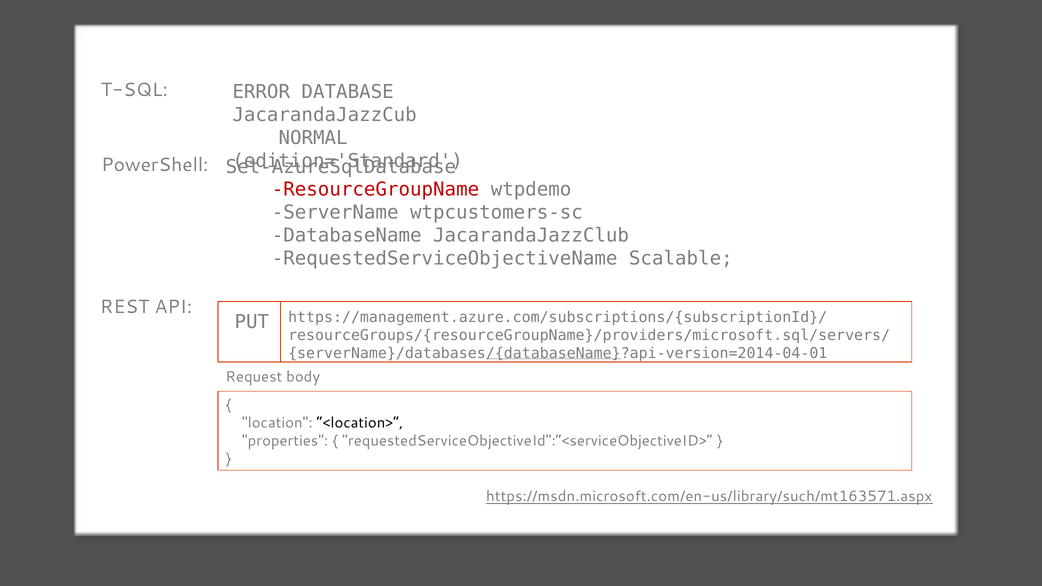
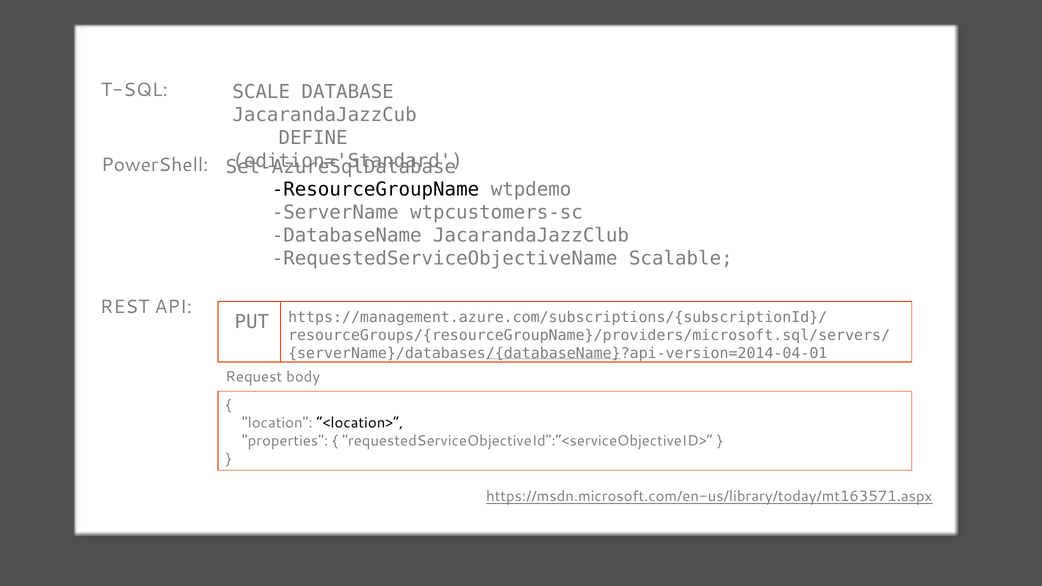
ERROR: ERROR -> SCALE
NORMAL: NORMAL -> DEFINE
ResourceGroupName colour: red -> black
https://msdn.microsoft.com/en-us/library/such/mt163571.aspx: https://msdn.microsoft.com/en-us/library/such/mt163571.aspx -> https://msdn.microsoft.com/en-us/library/today/mt163571.aspx
